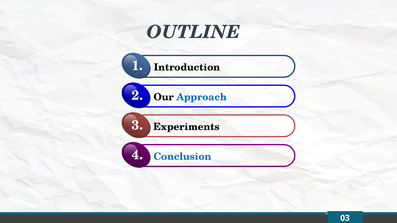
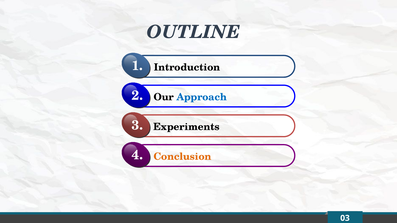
Conclusion colour: blue -> orange
